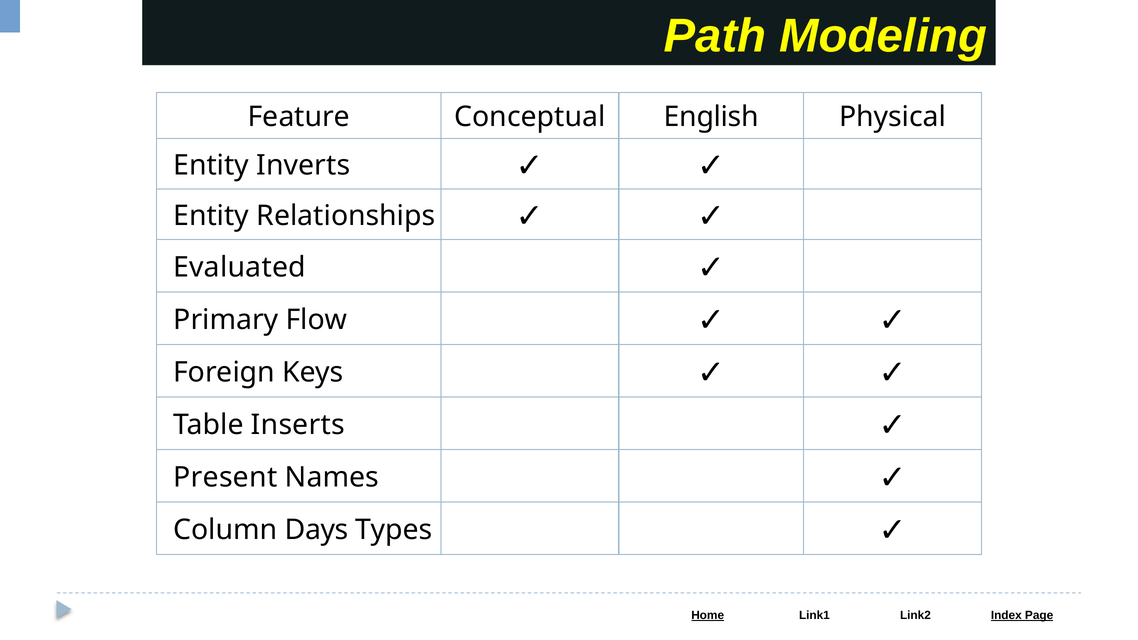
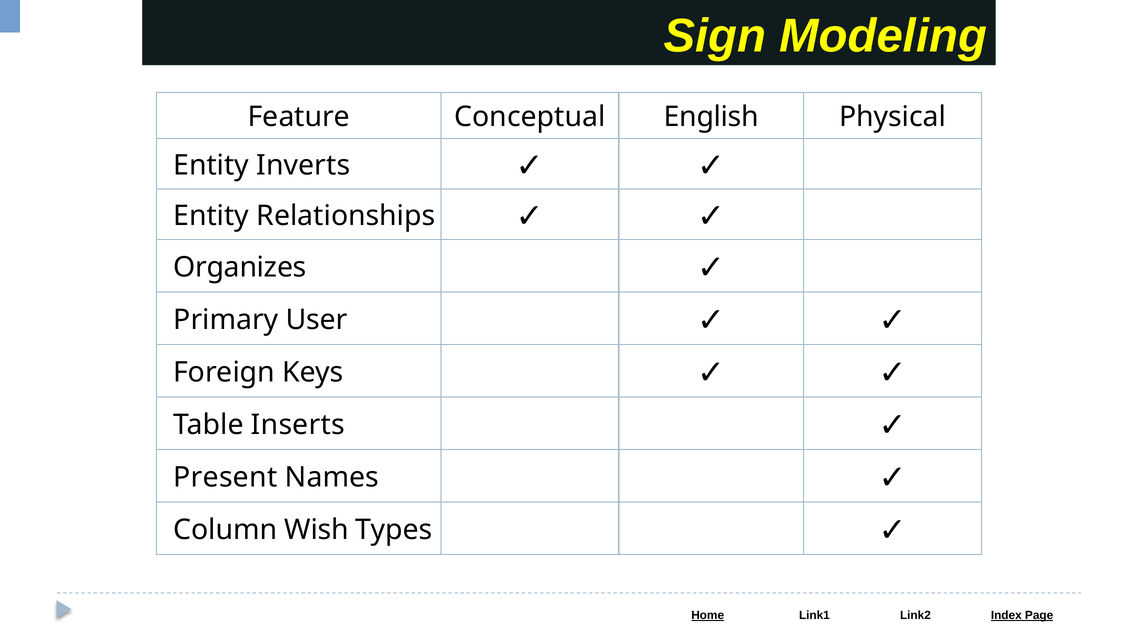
Path: Path -> Sign
Evaluated: Evaluated -> Organizes
Flow: Flow -> User
Days: Days -> Wish
